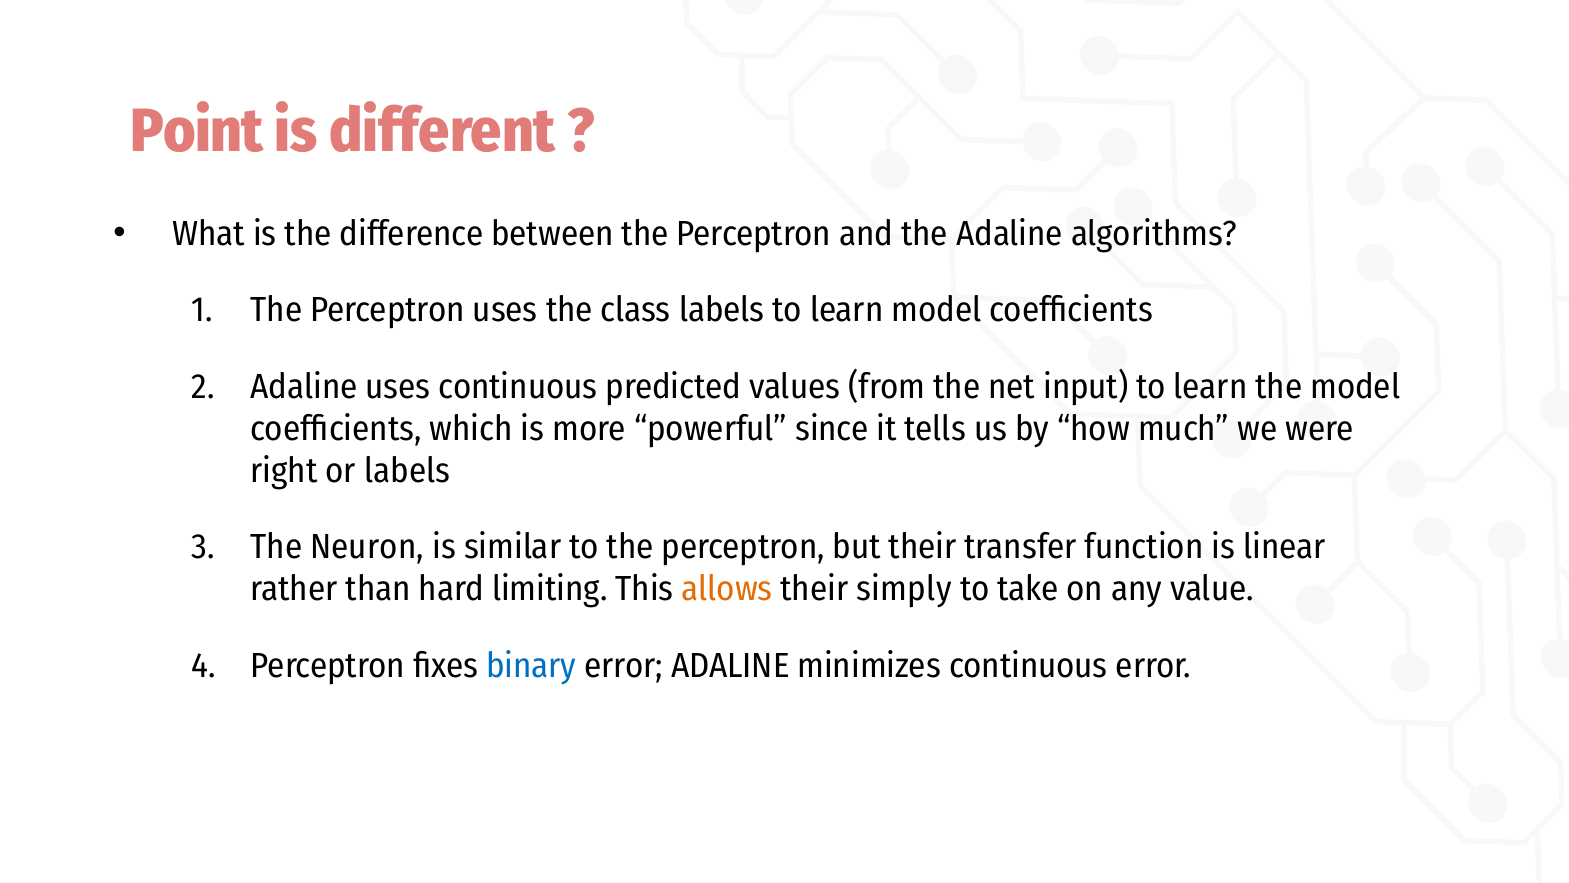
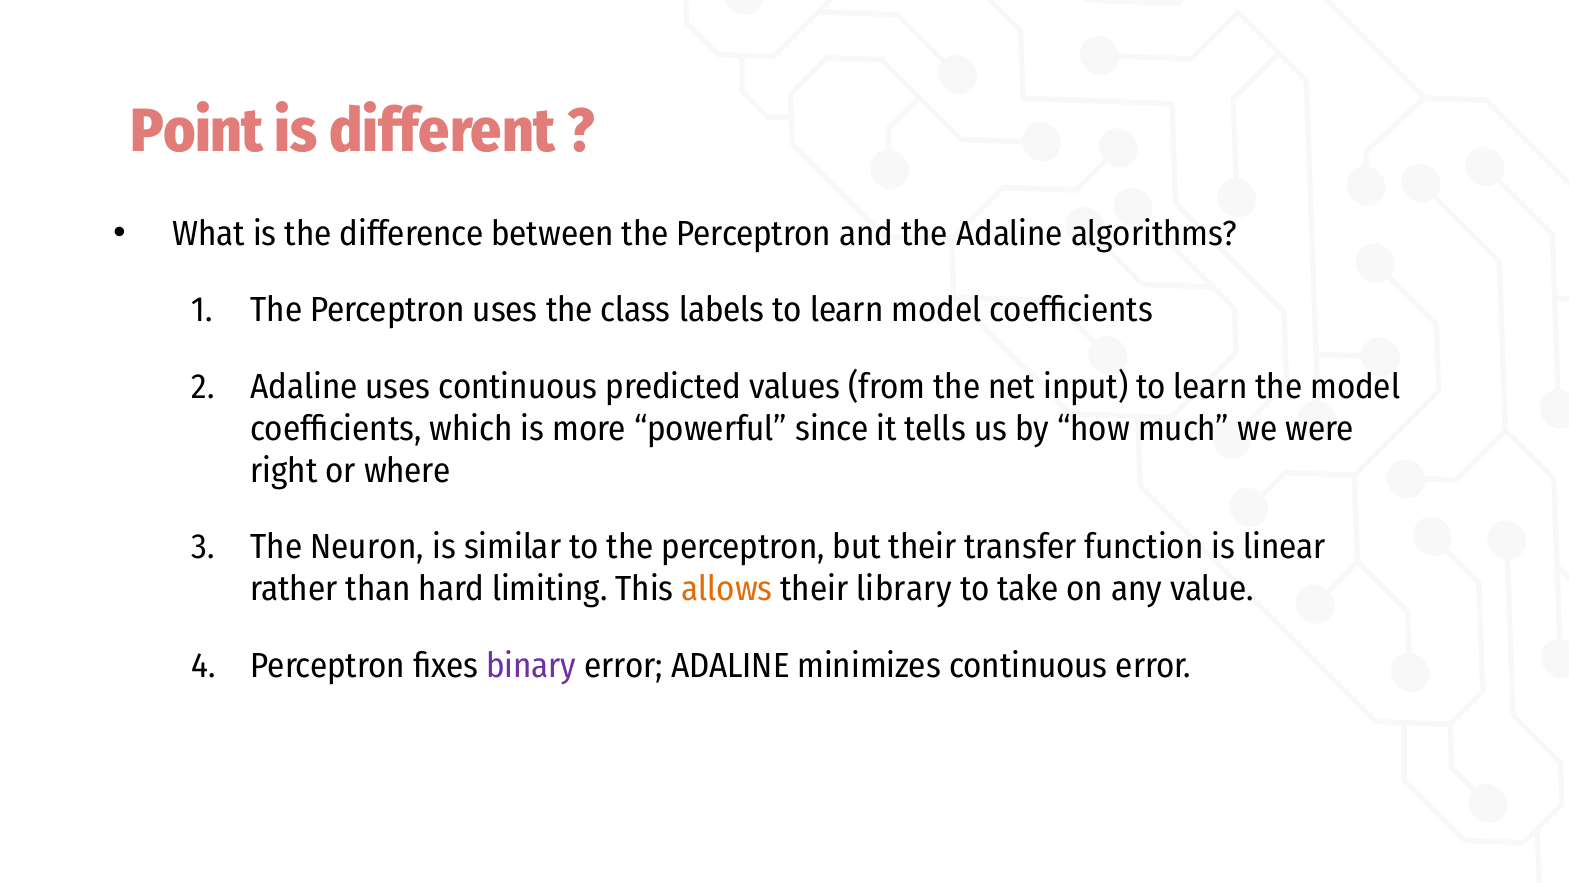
or labels: labels -> where
simply: simply -> library
binary colour: blue -> purple
